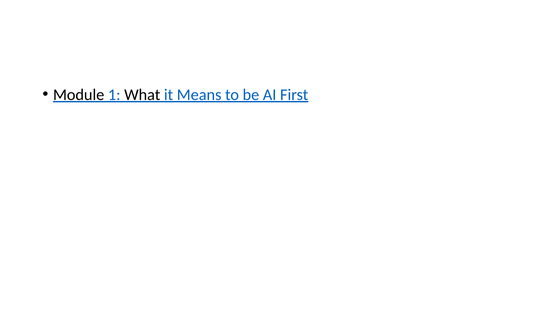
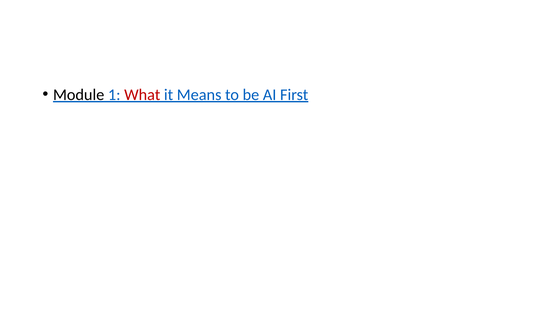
What colour: black -> red
